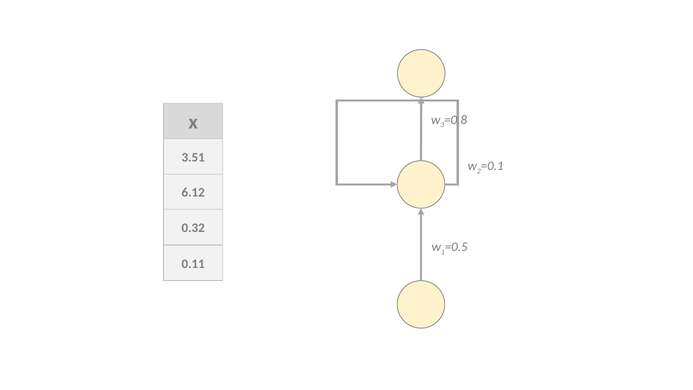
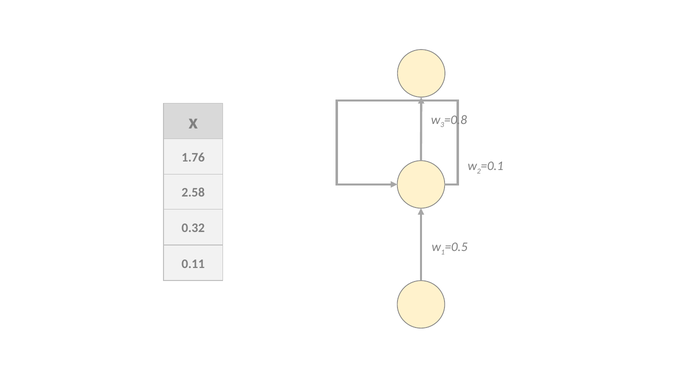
3.51: 3.51 -> 1.76
6.12: 6.12 -> 2.58
